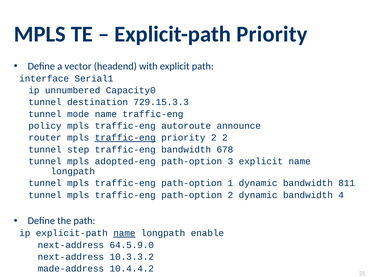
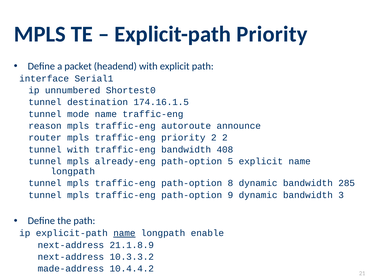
vector: vector -> packet
Capacity0: Capacity0 -> Shortest0
729.15.3.3: 729.15.3.3 -> 174.16.1.5
policy: policy -> reason
traffic-eng at (125, 138) underline: present -> none
tunnel step: step -> with
678: 678 -> 408
adopted-eng: adopted-eng -> already-eng
3: 3 -> 5
1: 1 -> 8
811: 811 -> 285
path-option 2: 2 -> 9
4: 4 -> 3
64.5.9.0: 64.5.9.0 -> 21.1.8.9
